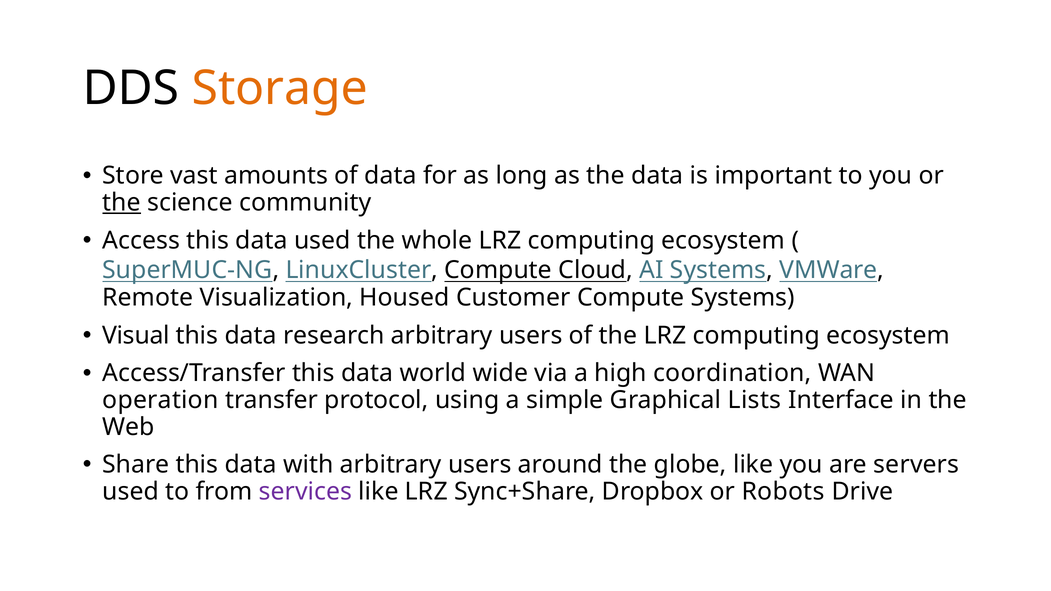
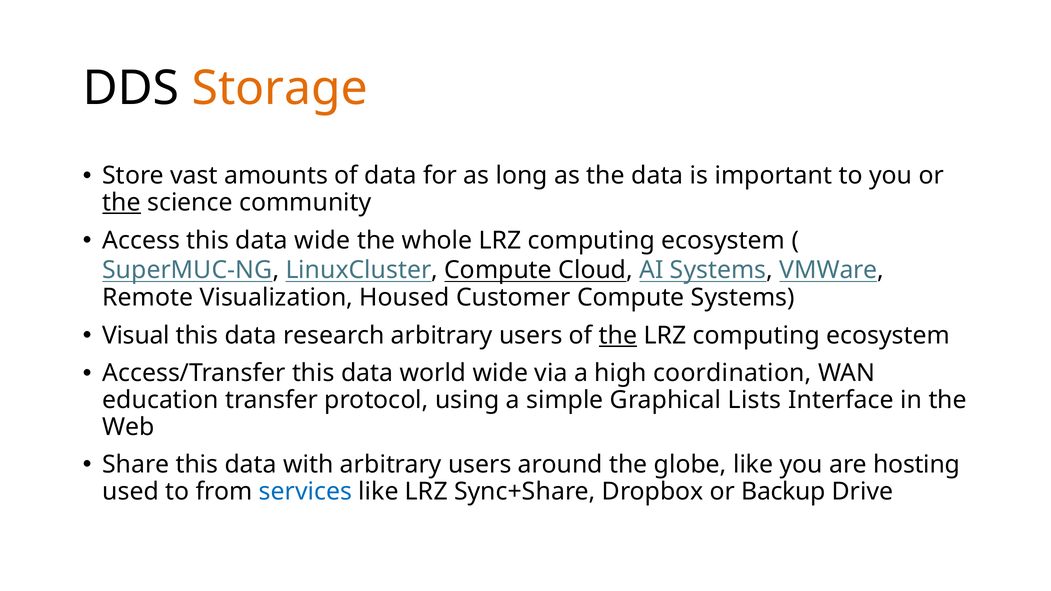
data used: used -> wide
the at (618, 336) underline: none -> present
operation: operation -> education
servers: servers -> hosting
services colour: purple -> blue
Robots: Robots -> Backup
